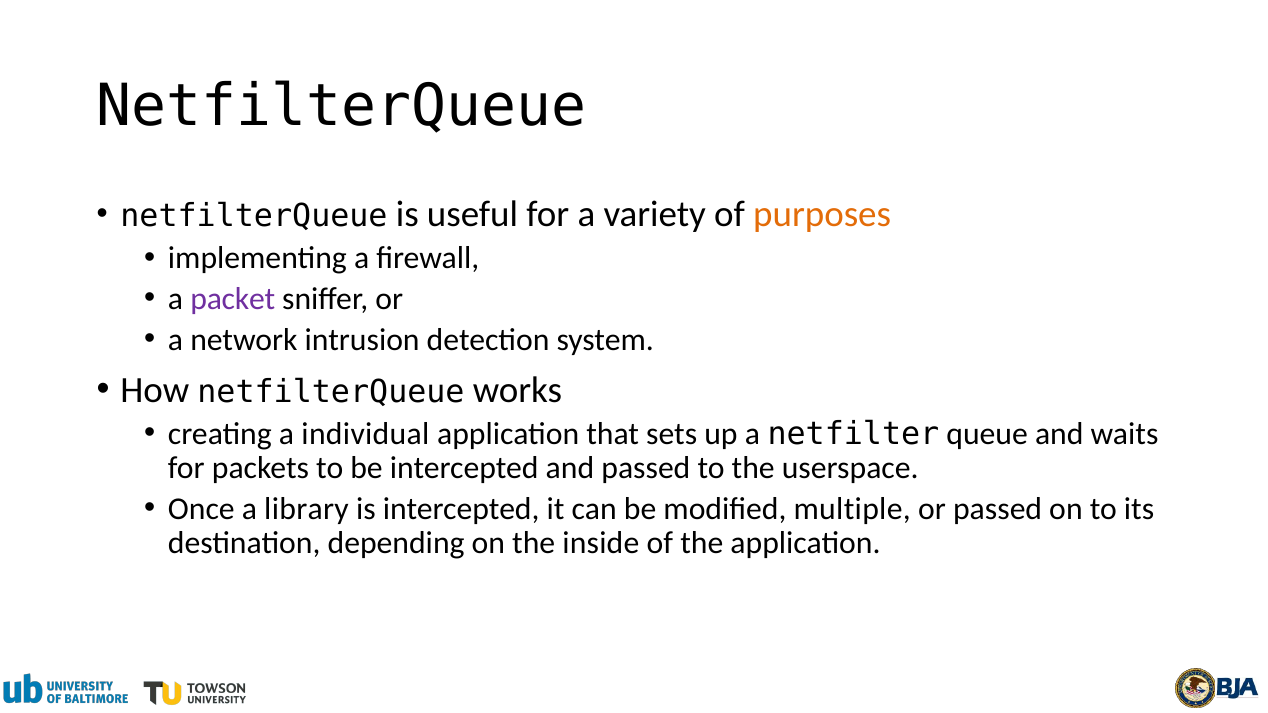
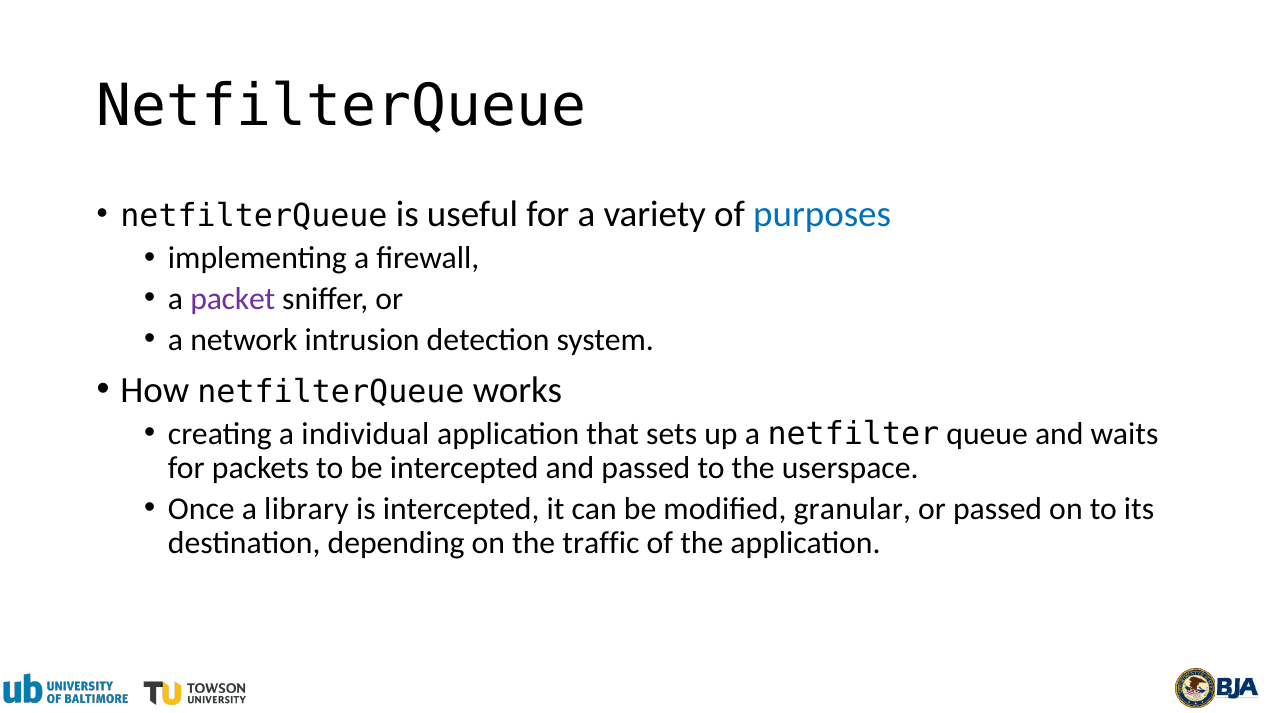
purposes colour: orange -> blue
multiple: multiple -> granular
inside: inside -> traffic
